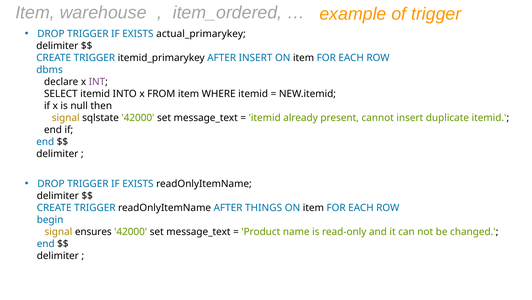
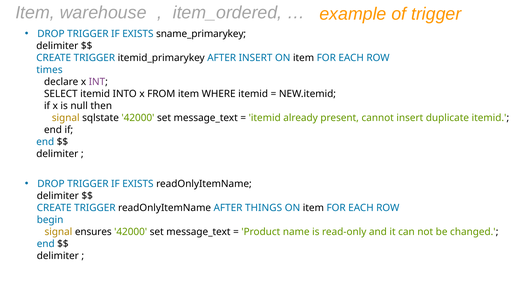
actual_primarykey: actual_primarykey -> sname_primarykey
dbms: dbms -> times
